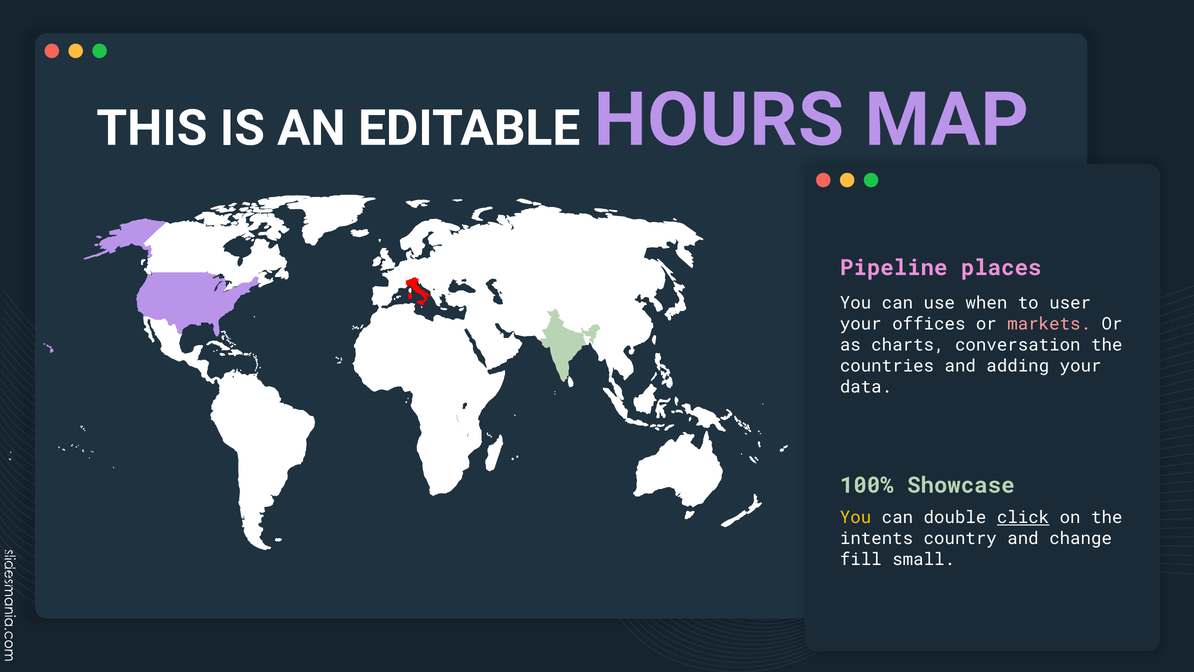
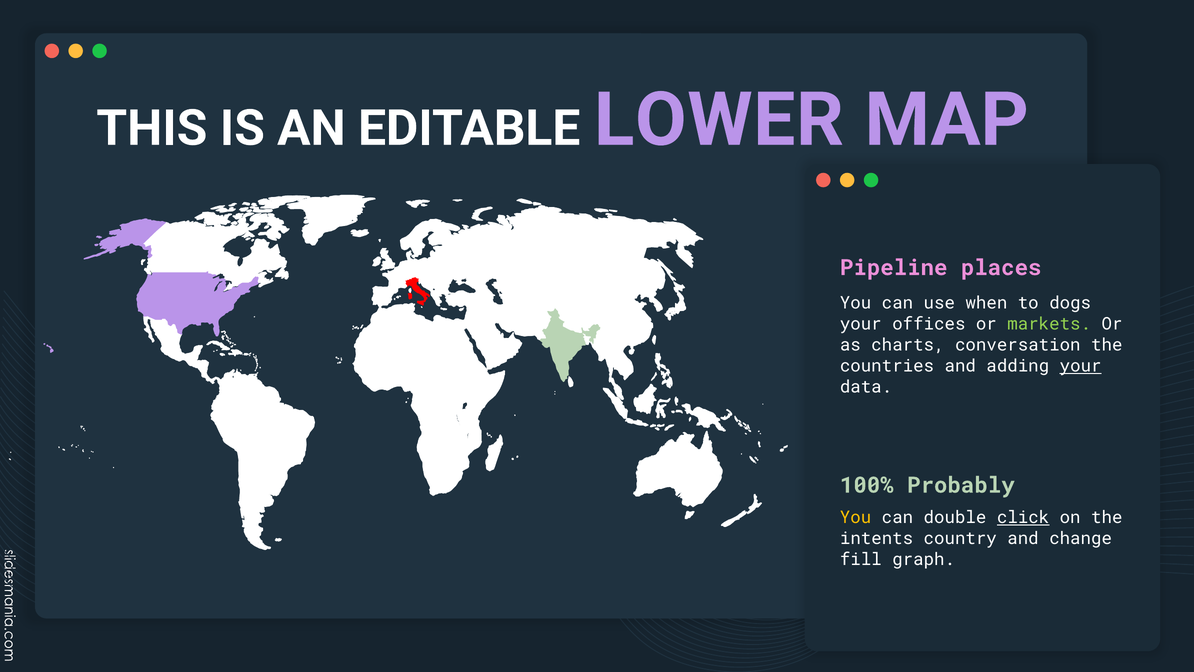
HOURS: HOURS -> LOWER
user: user -> dogs
markets colour: pink -> light green
your at (1081, 366) underline: none -> present
Showcase: Showcase -> Probably
small: small -> graph
